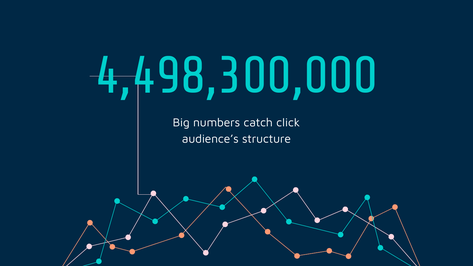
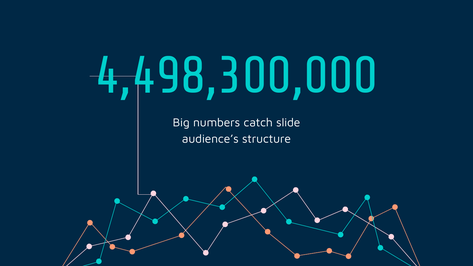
click: click -> slide
